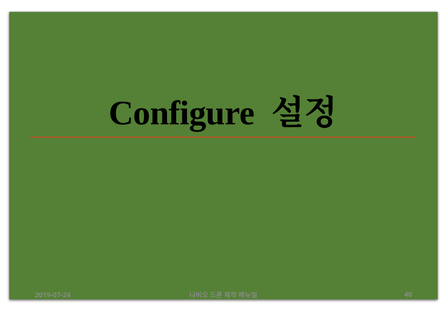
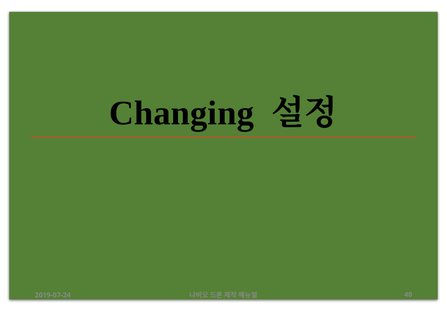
Configure: Configure -> Changing
